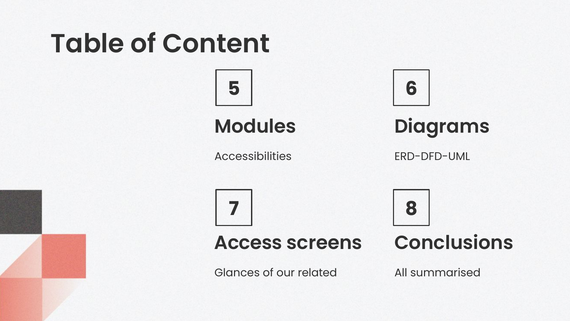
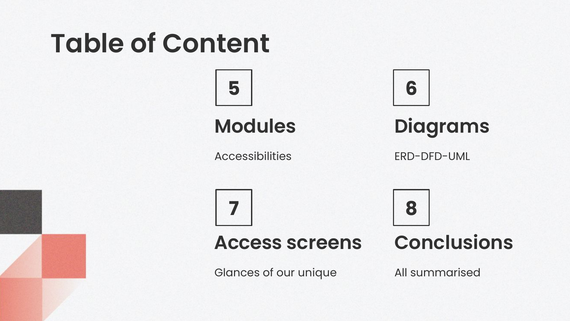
related: related -> unique
